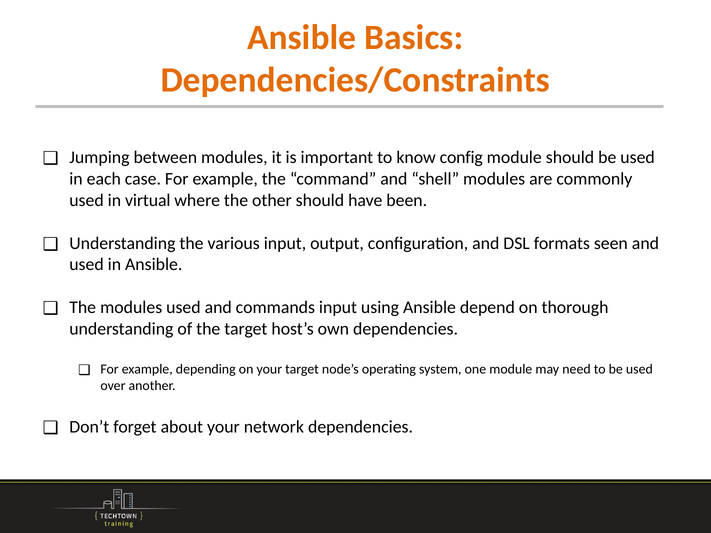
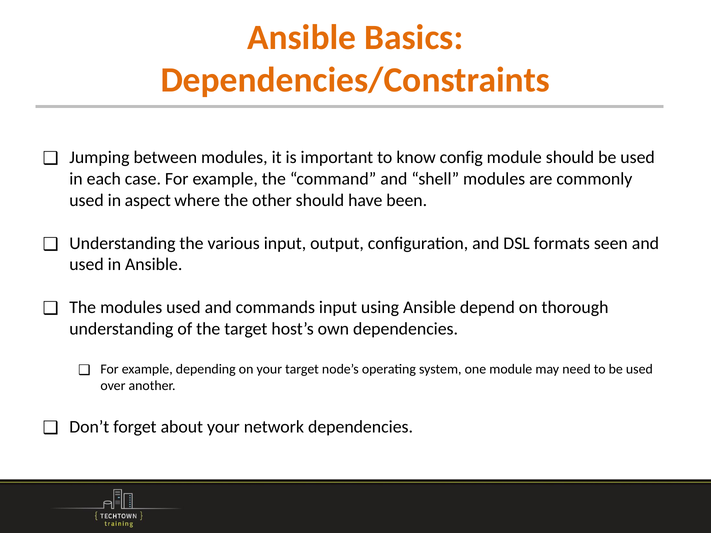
virtual: virtual -> aspect
